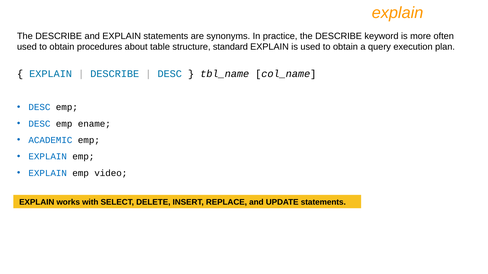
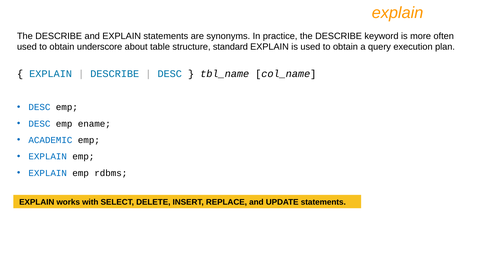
procedures: procedures -> underscore
video: video -> rdbms
